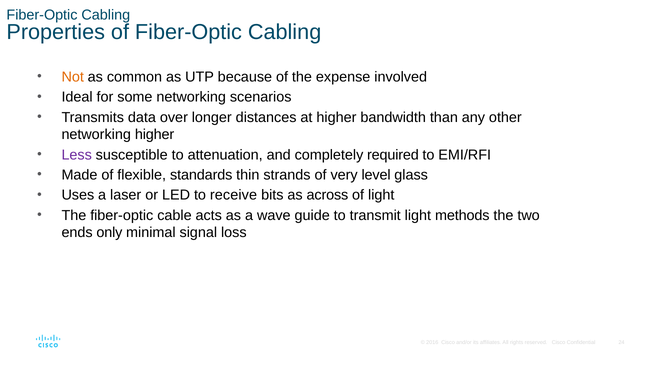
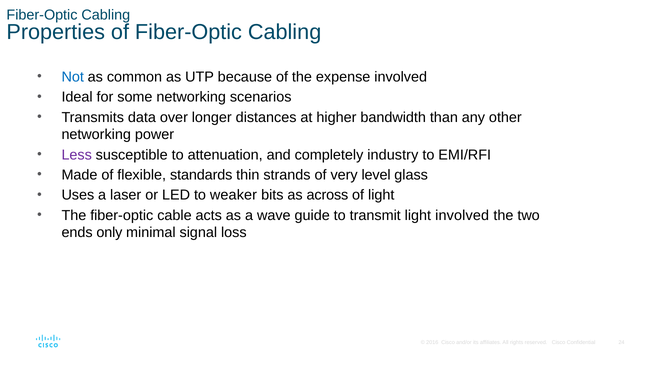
Not colour: orange -> blue
networking higher: higher -> power
required: required -> industry
receive: receive -> weaker
light methods: methods -> involved
